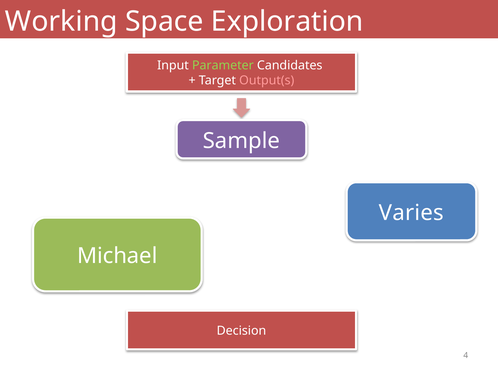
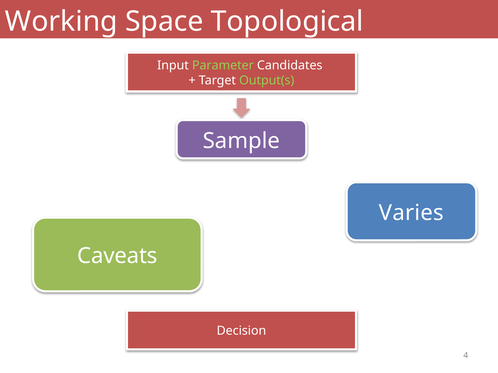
Exploration: Exploration -> Topological
Output(s colour: pink -> light green
Michael: Michael -> Caveats
